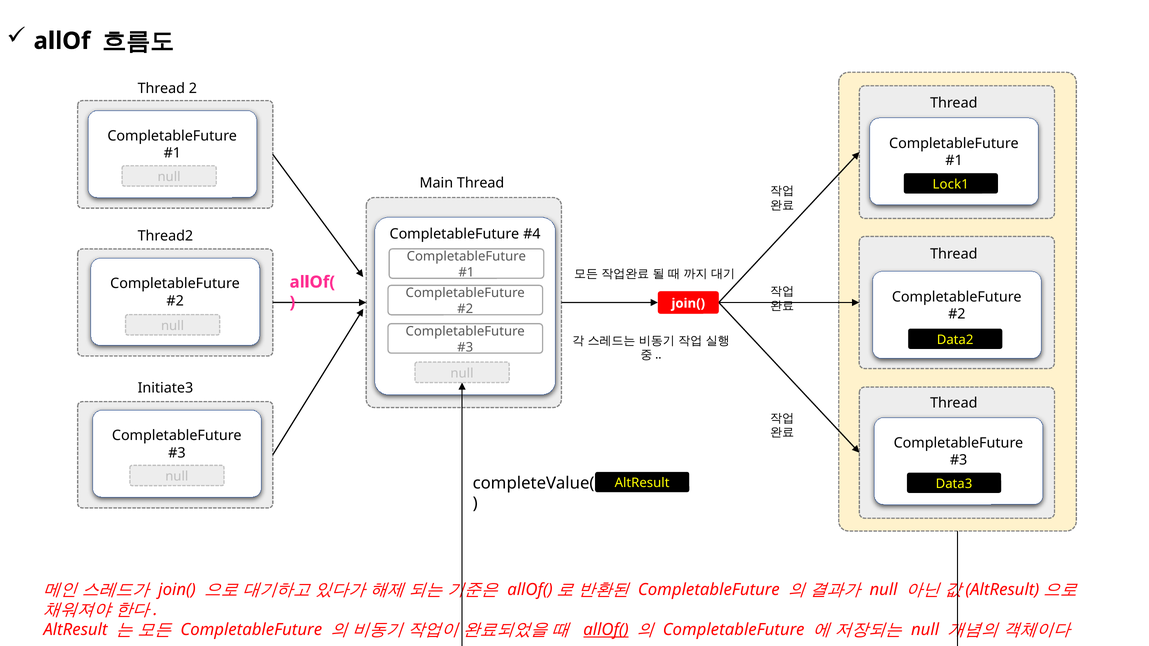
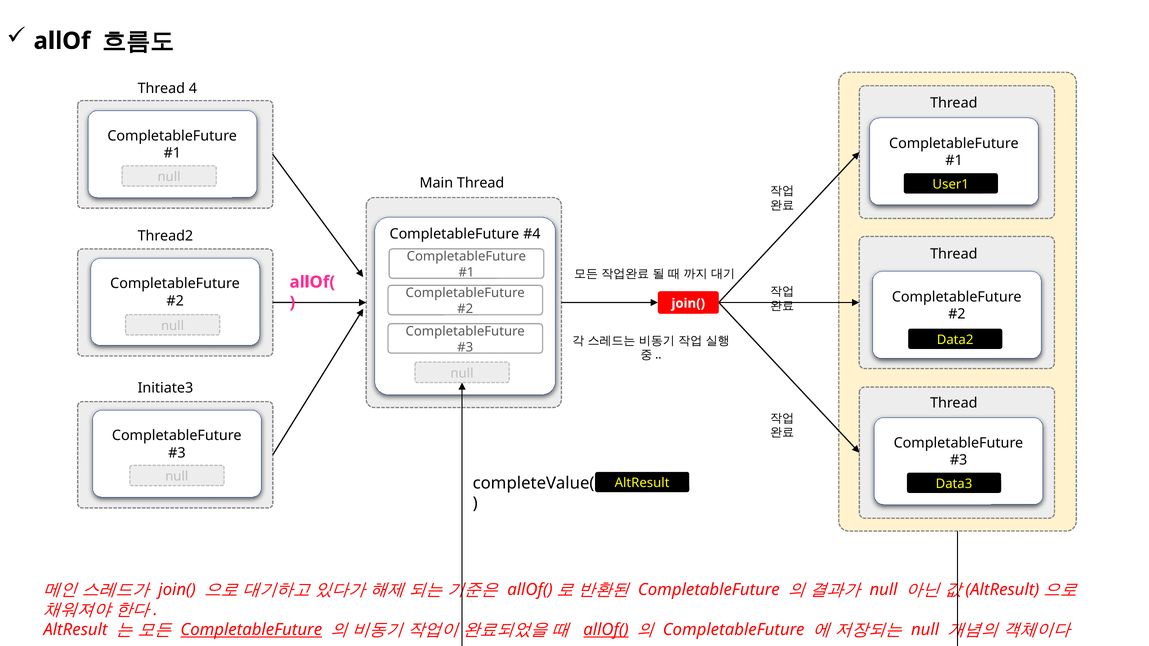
2: 2 -> 4
Lock1: Lock1 -> User1
CompletableFuture at (251, 630) underline: none -> present
